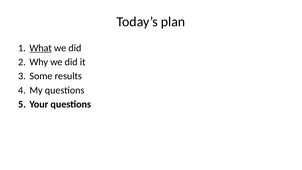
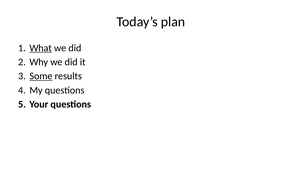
Some underline: none -> present
